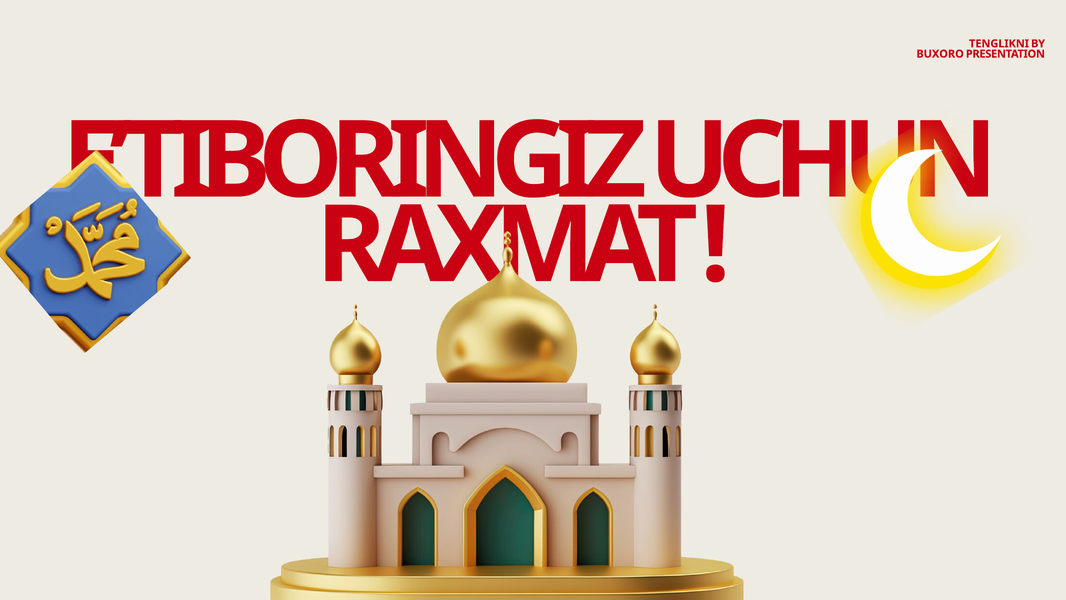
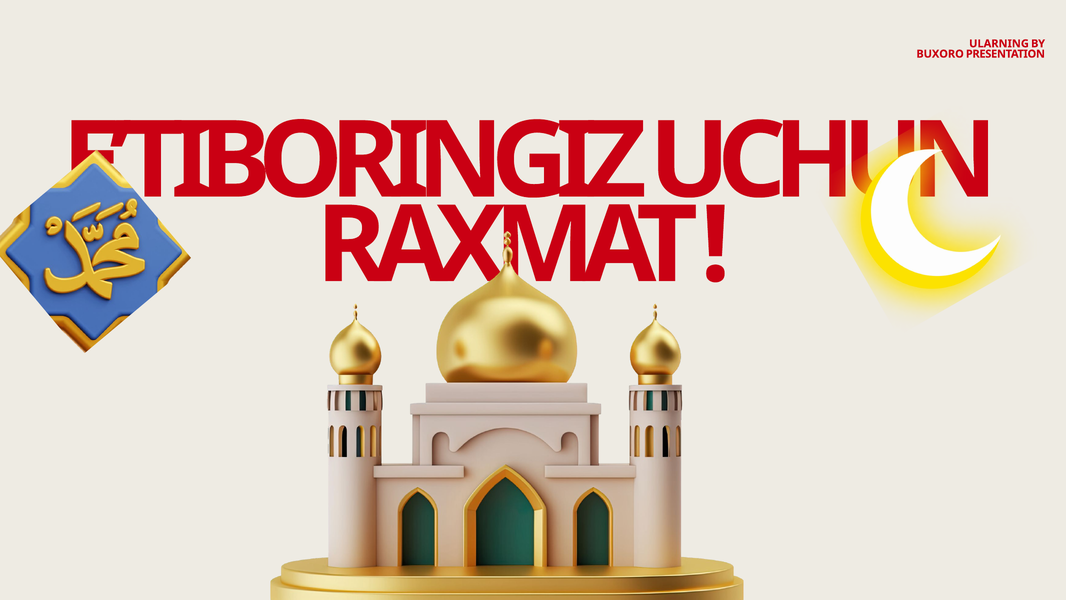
TENGLIKNI: TENGLIKNI -> ULARNING
